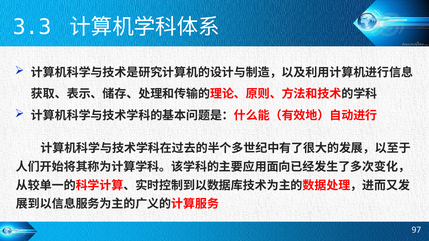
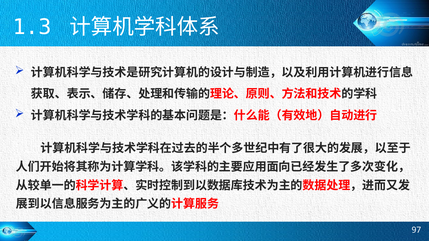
3.3: 3.3 -> 1.3
